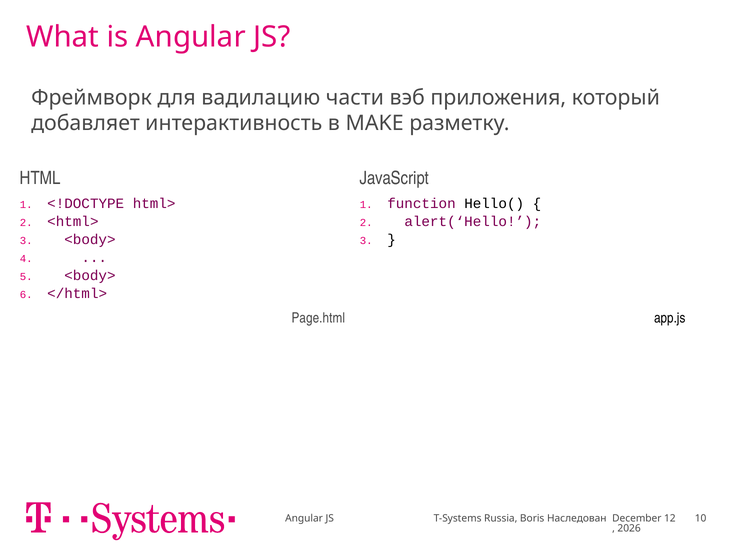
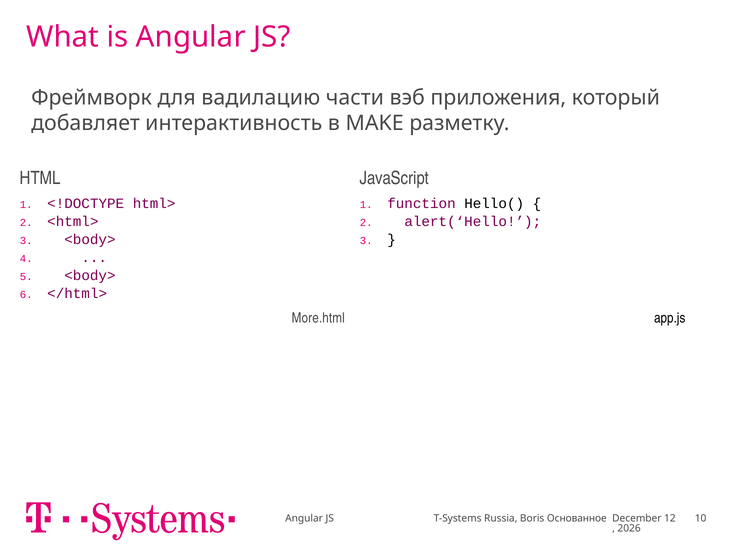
Page.html: Page.html -> More.html
Наследован: Наследован -> Основанное
